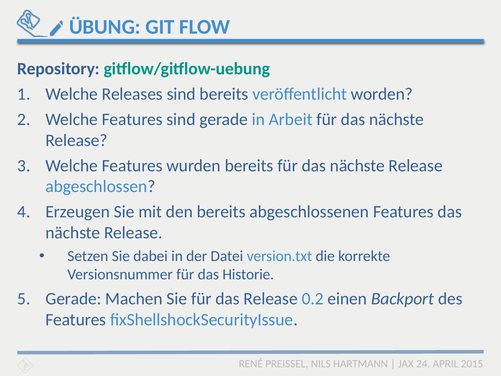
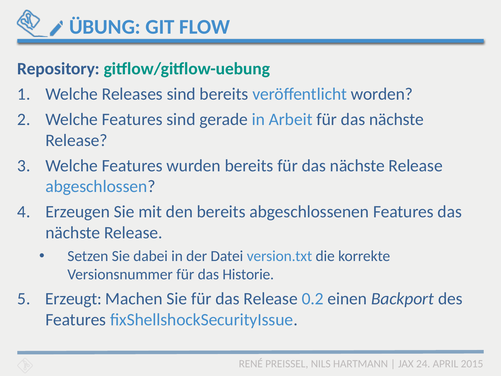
Gerade at (73, 299): Gerade -> Erzeugt
